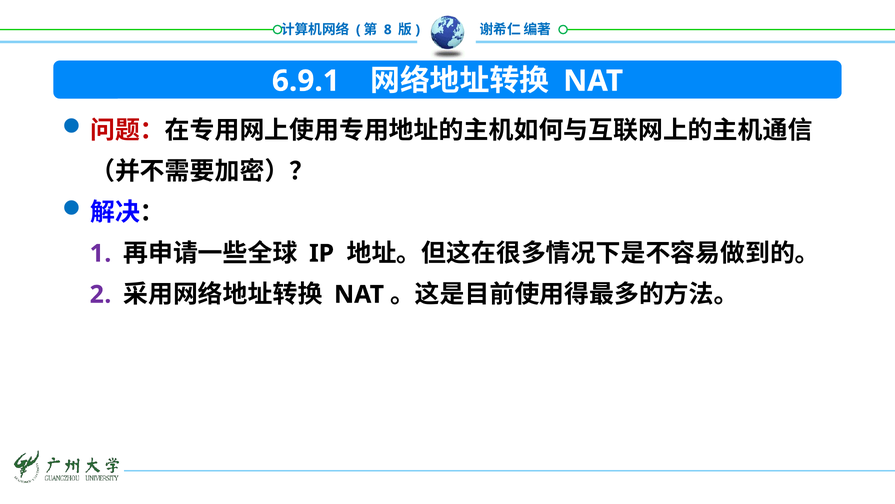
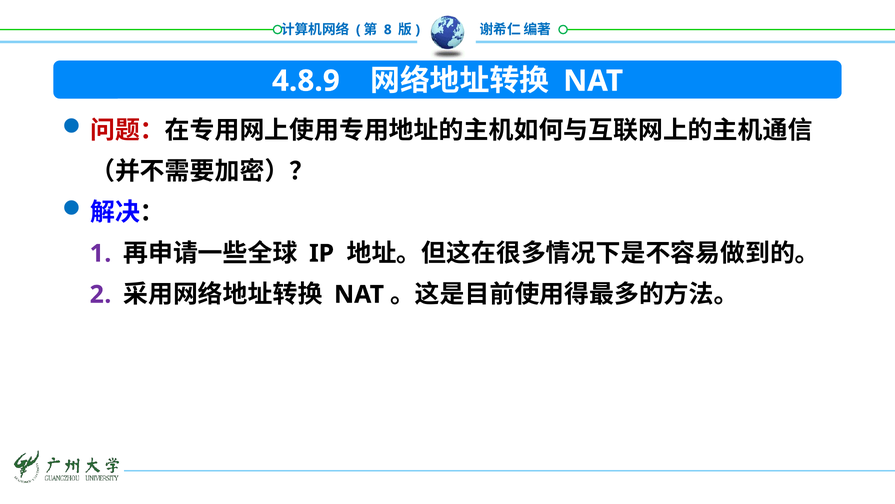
6.9.1: 6.9.1 -> 4.8.9
